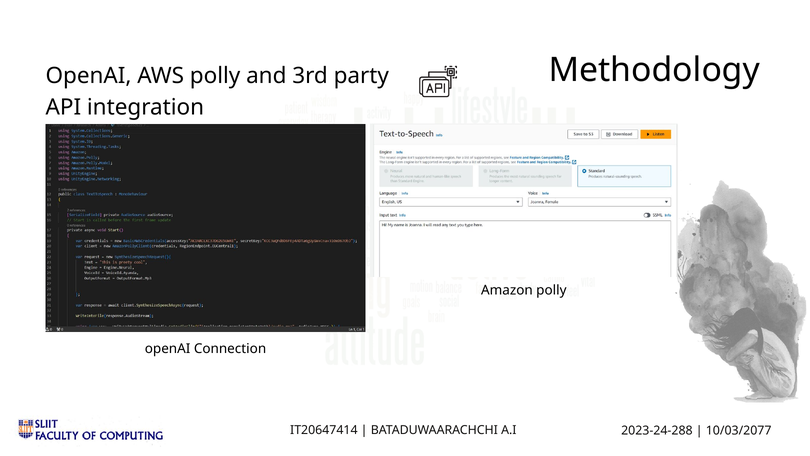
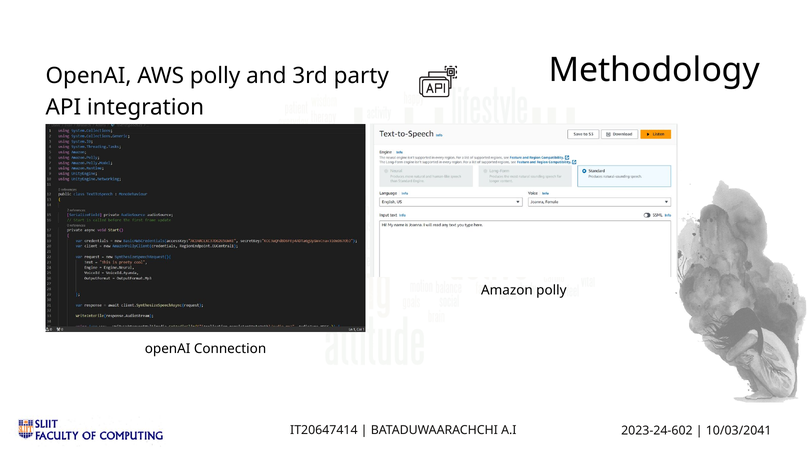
2023-24-288: 2023-24-288 -> 2023-24-602
10/03/2077: 10/03/2077 -> 10/03/2041
